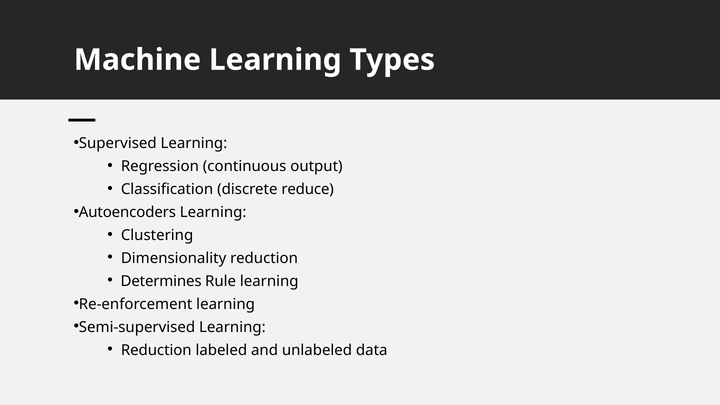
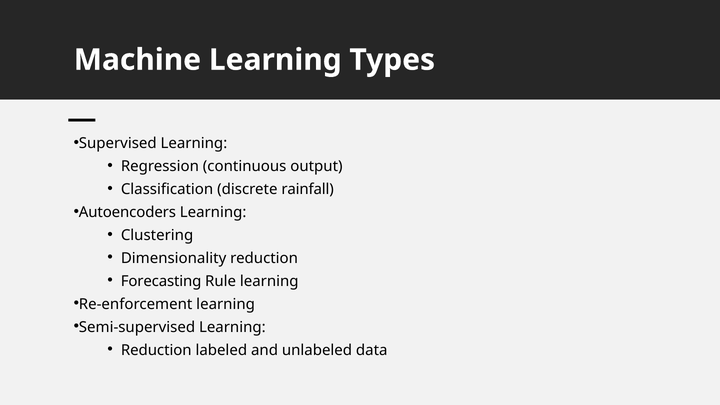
reduce: reduce -> rainfall
Determines: Determines -> Forecasting
